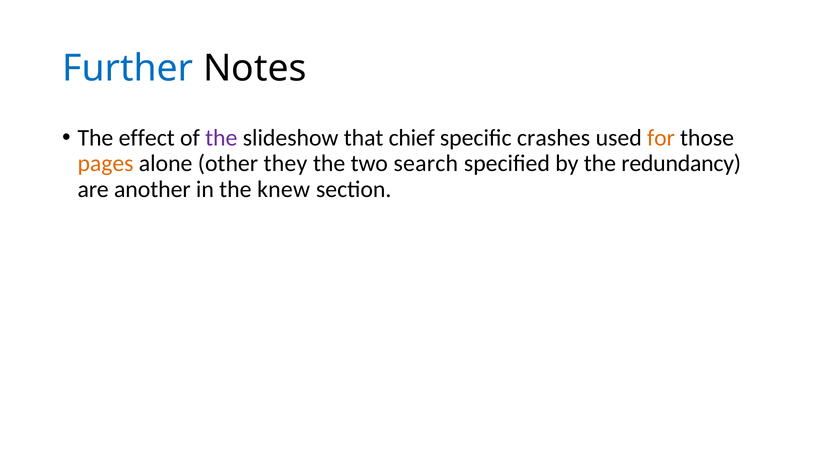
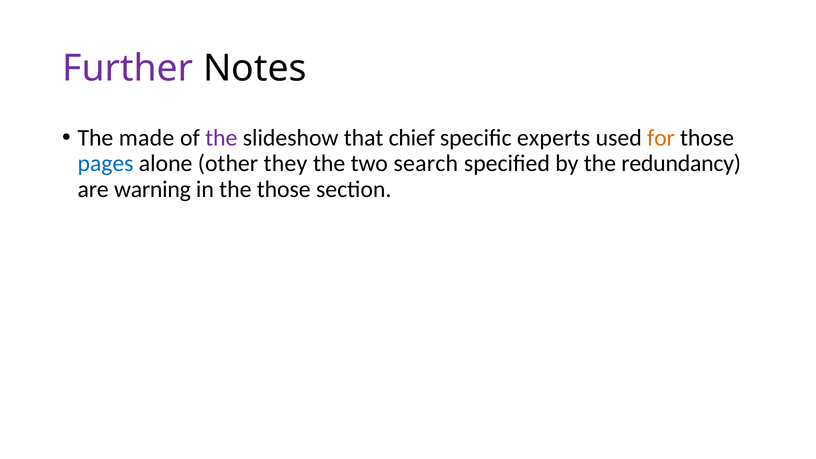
Further colour: blue -> purple
effect: effect -> made
crashes: crashes -> experts
pages colour: orange -> blue
another: another -> warning
the knew: knew -> those
